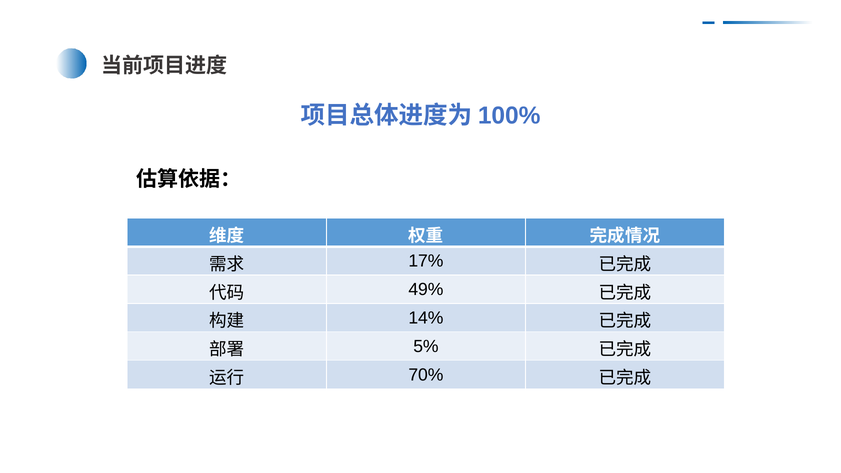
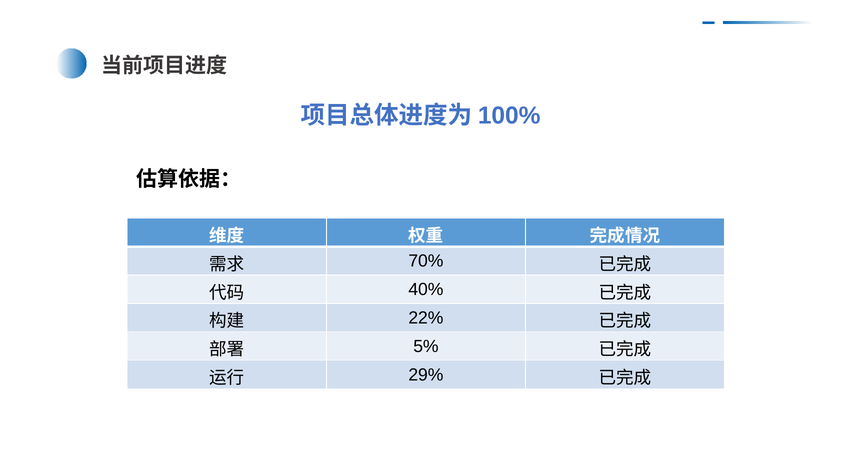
17%: 17% -> 70%
49%: 49% -> 40%
14%: 14% -> 22%
70%: 70% -> 29%
